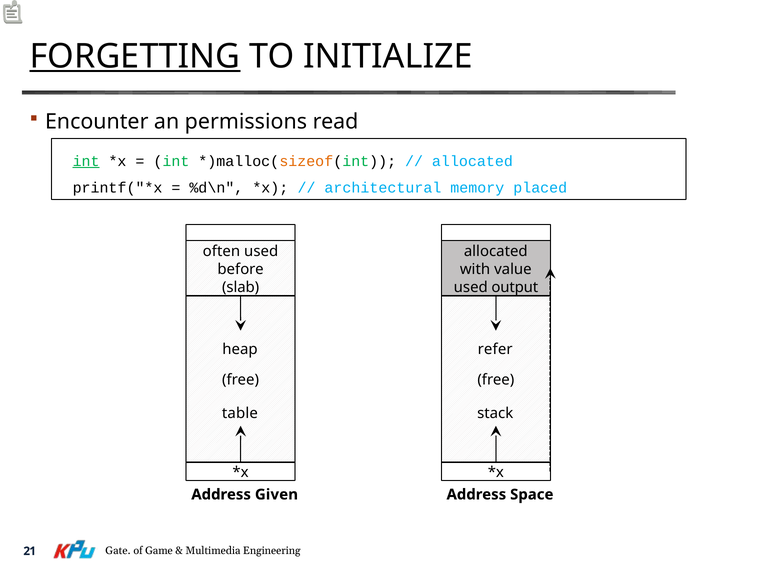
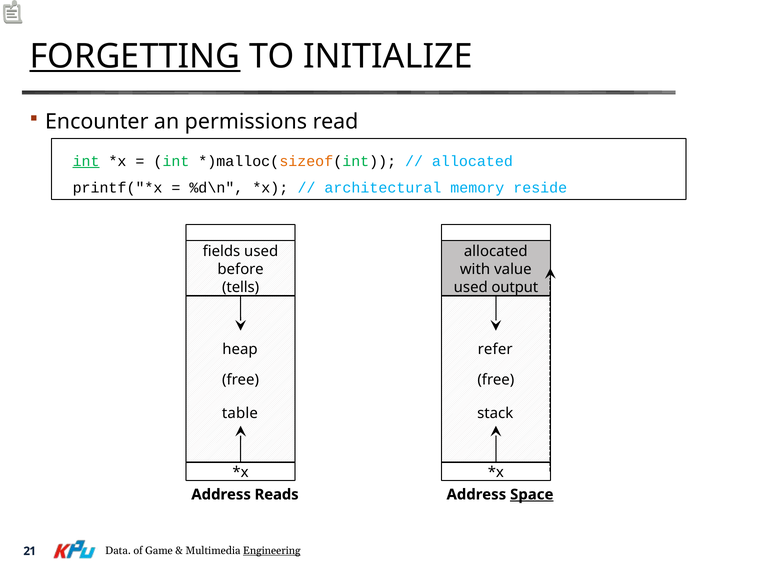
placed: placed -> reside
often: often -> fields
slab: slab -> tells
Given: Given -> Reads
Space underline: none -> present
Gate: Gate -> Data
Engineering underline: none -> present
